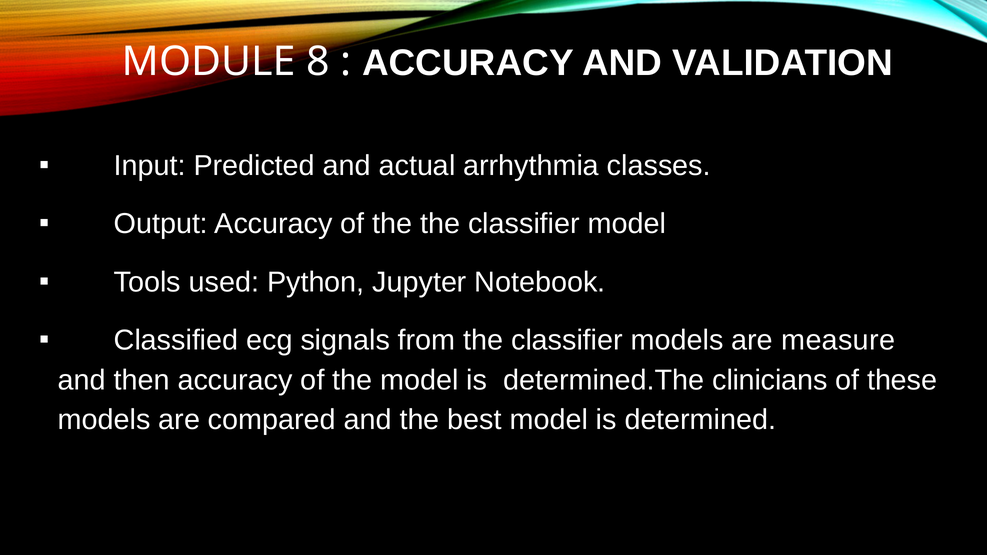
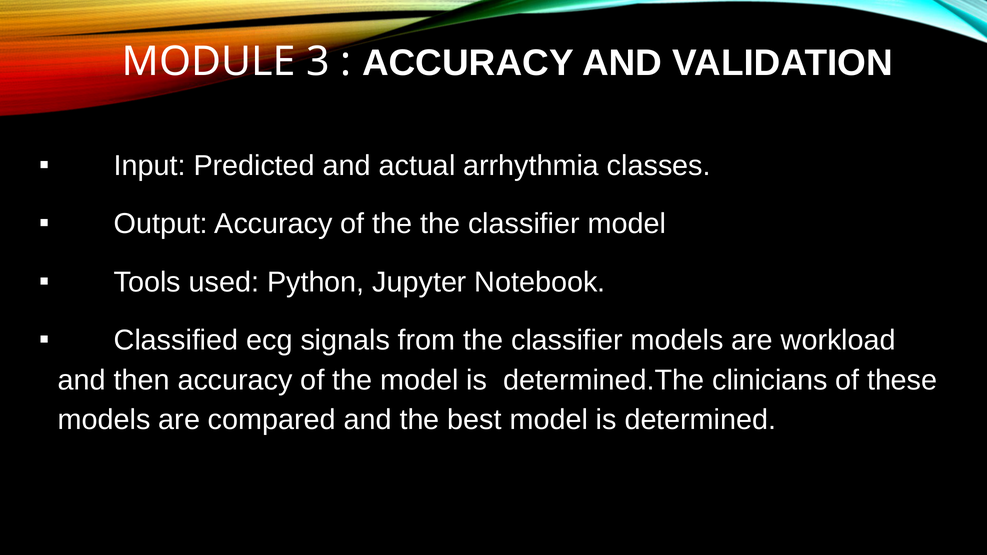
8: 8 -> 3
measure: measure -> workload
